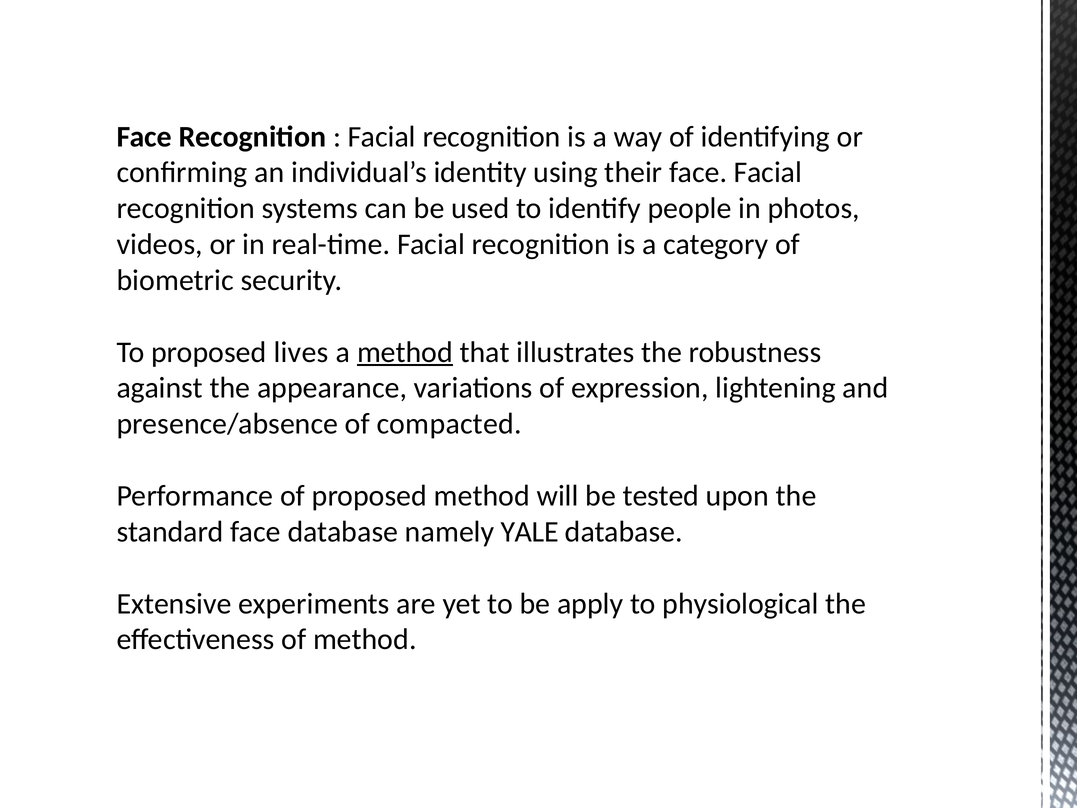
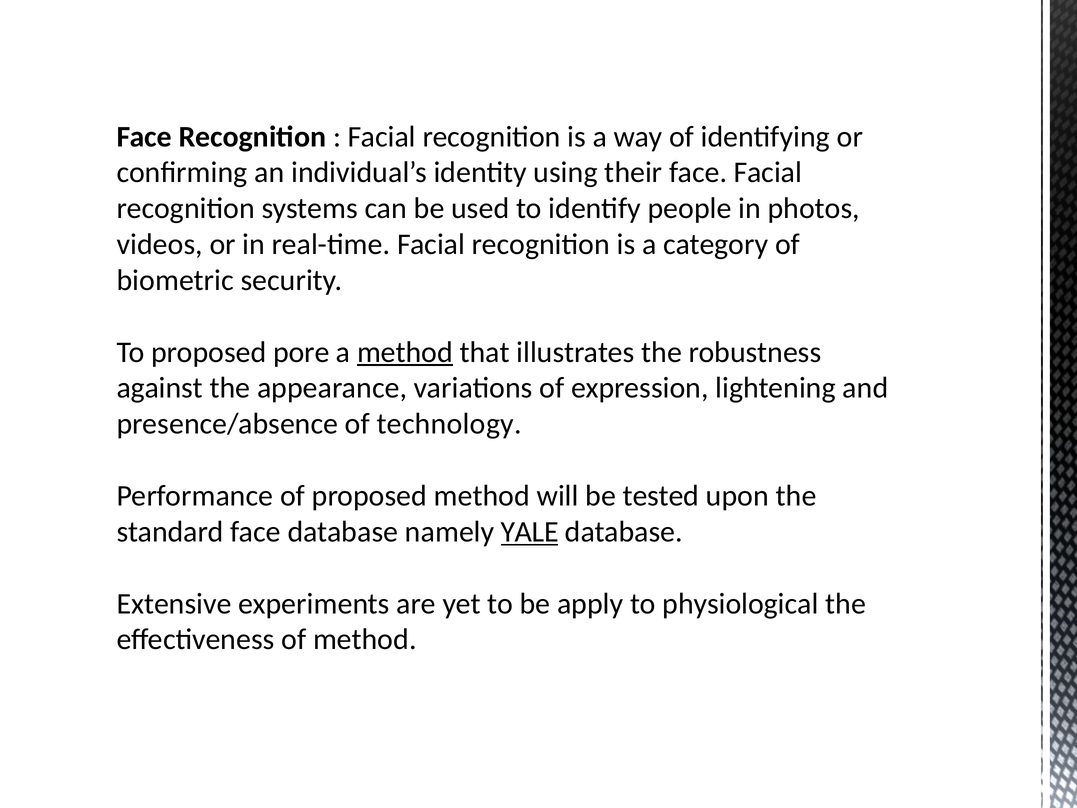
lives: lives -> pore
compacted: compacted -> technology
YALE underline: none -> present
